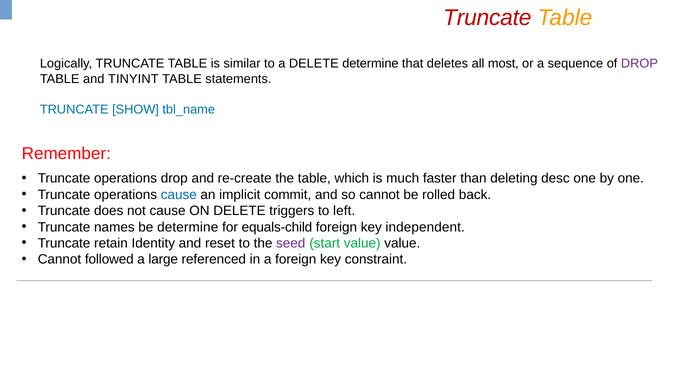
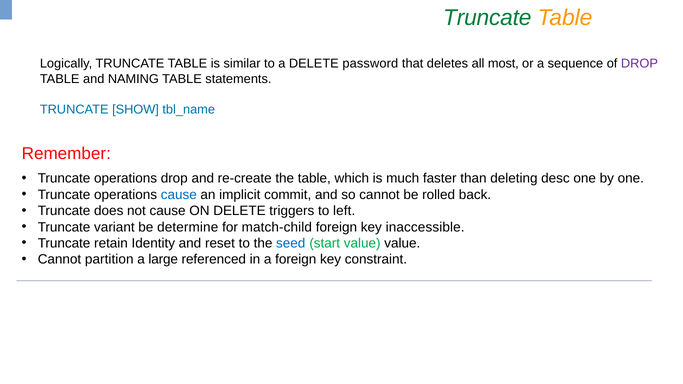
Truncate at (487, 18) colour: red -> green
DELETE determine: determine -> password
TINYINT: TINYINT -> NAMING
names: names -> variant
equals-child: equals-child -> match-child
independent: independent -> inaccessible
seed colour: purple -> blue
followed: followed -> partition
